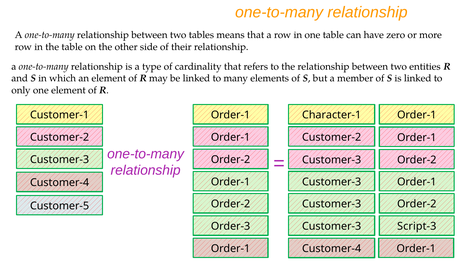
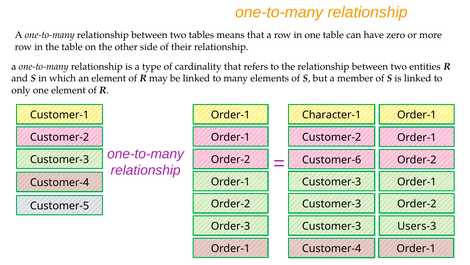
Customer-3 at (332, 160): Customer-3 -> Customer-6
Script-3: Script-3 -> Users-3
